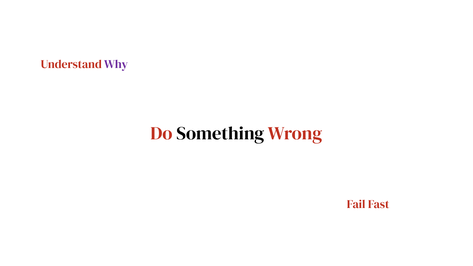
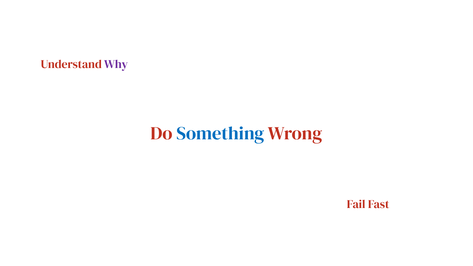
Something colour: black -> blue
